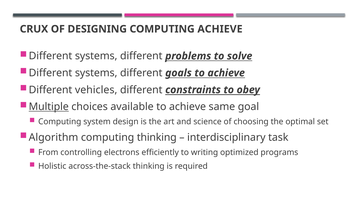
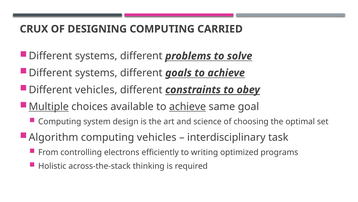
COMPUTING ACHIEVE: ACHIEVE -> CARRIED
achieve at (188, 106) underline: none -> present
computing thinking: thinking -> vehicles
